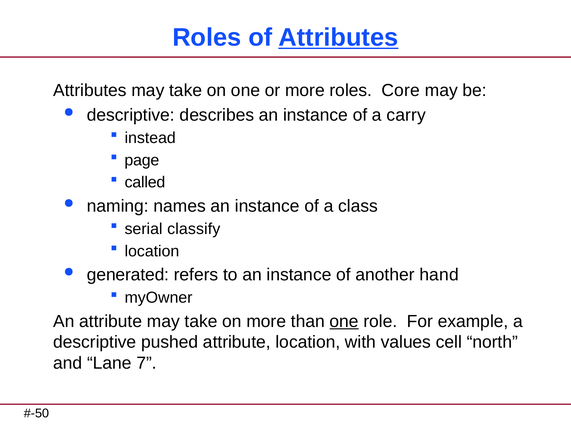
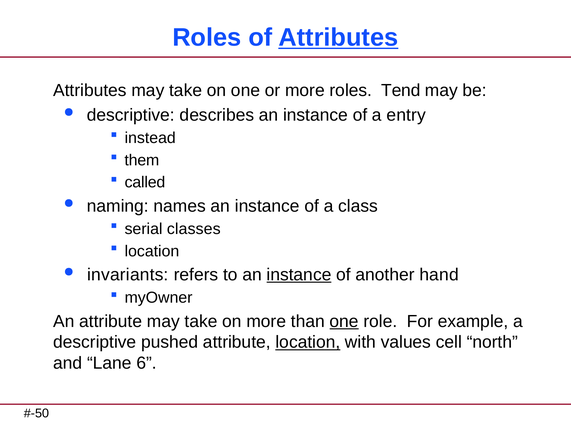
Core: Core -> Tend
carry: carry -> entry
page: page -> them
classify: classify -> classes
generated: generated -> invariants
instance at (299, 275) underline: none -> present
location at (308, 342) underline: none -> present
7: 7 -> 6
